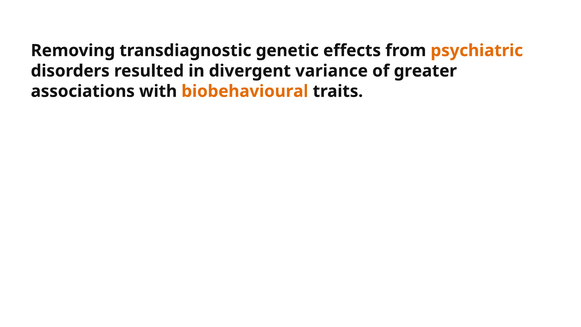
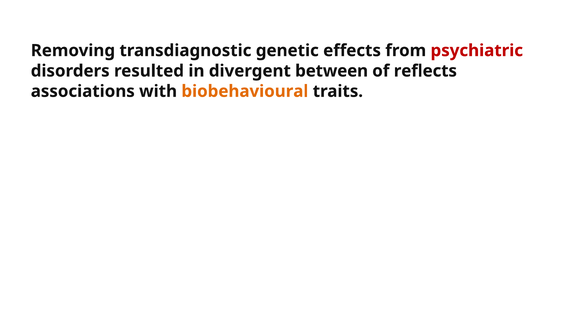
psychiatric colour: orange -> red
variance: variance -> between
greater: greater -> reflects
